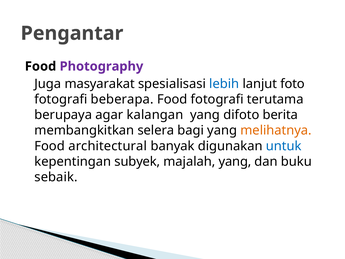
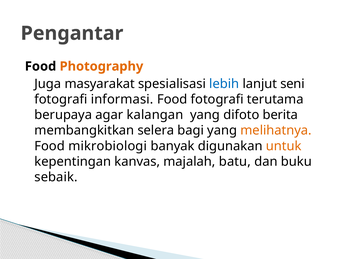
Photography colour: purple -> orange
foto: foto -> seni
beberapa: beberapa -> informasi
architectural: architectural -> mikrobiologi
untuk colour: blue -> orange
subyek: subyek -> kanvas
majalah yang: yang -> batu
